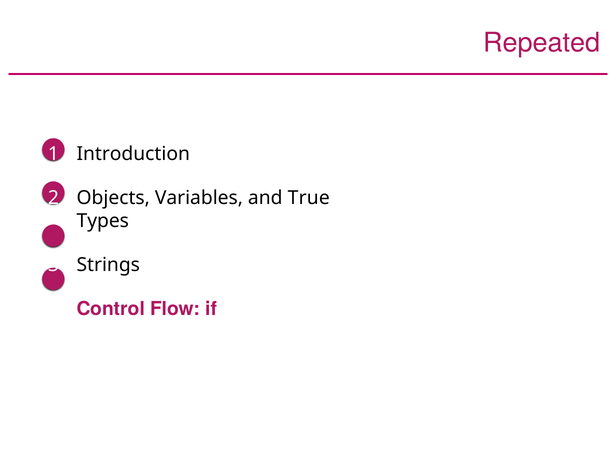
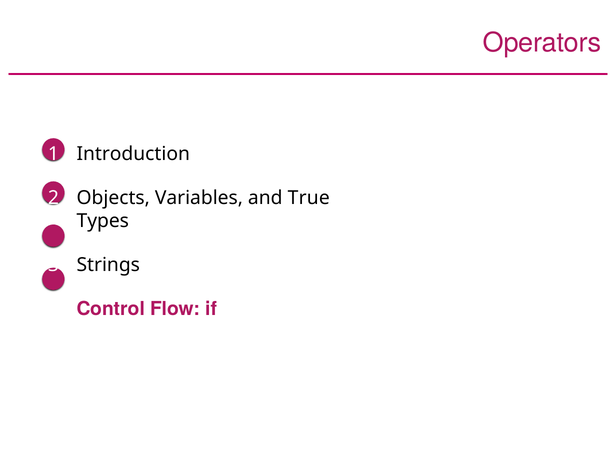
Repeated: Repeated -> Operators
